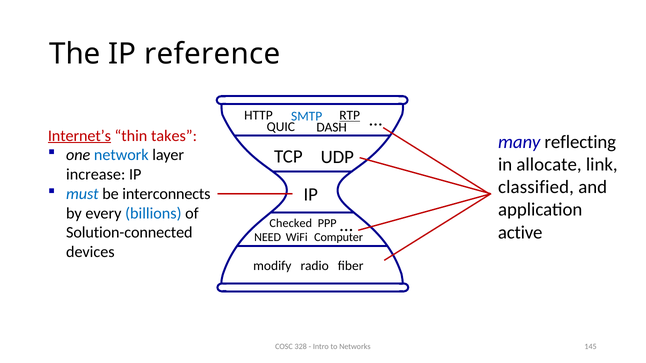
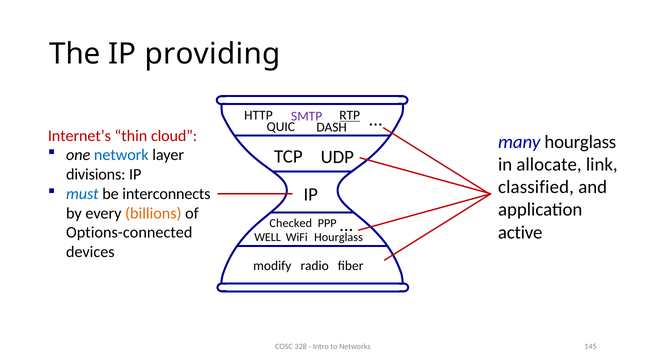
reference: reference -> providing
SMTP colour: blue -> purple
Internet’s underline: present -> none
takes: takes -> cloud
many reflecting: reflecting -> hourglass
increase: increase -> divisions
billions colour: blue -> orange
Solution-connected: Solution-connected -> Options-connected
WiFi Computer: Computer -> Hourglass
NEED: NEED -> WELL
